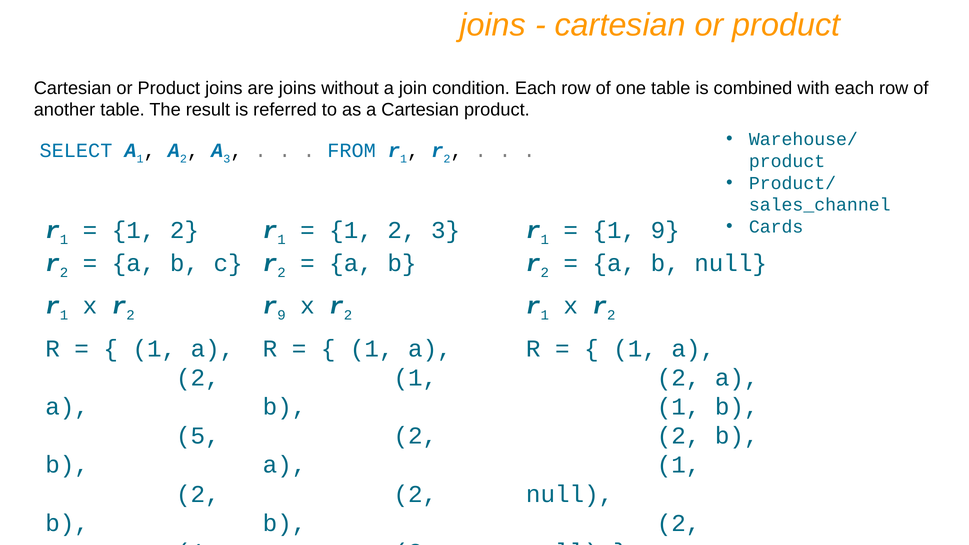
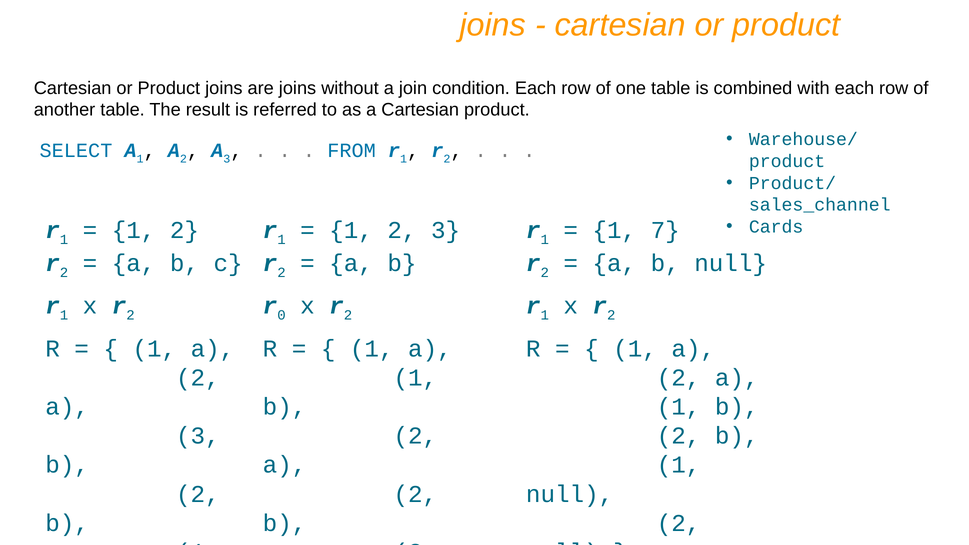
1 9: 9 -> 7
r 9: 9 -> 0
5 at (198, 436): 5 -> 3
